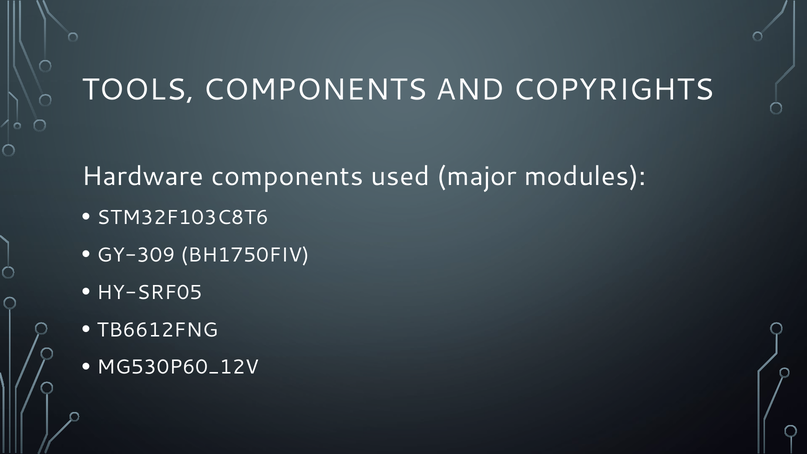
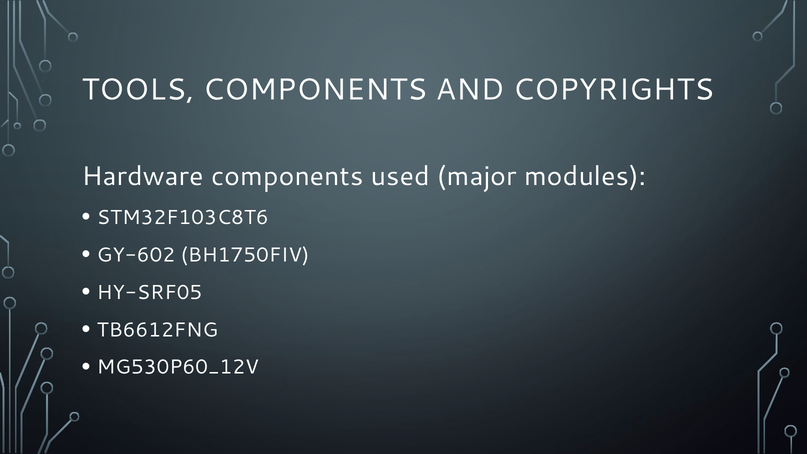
GY-309: GY-309 -> GY-602
